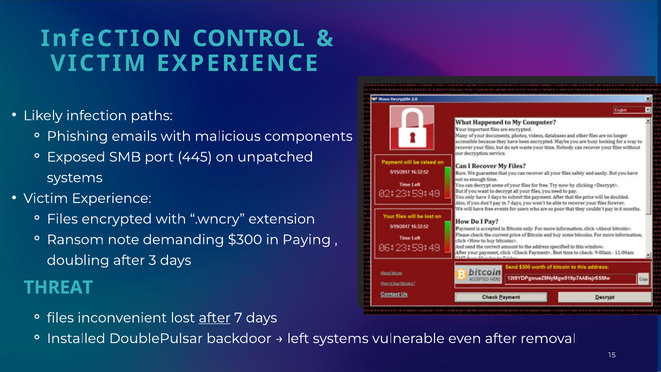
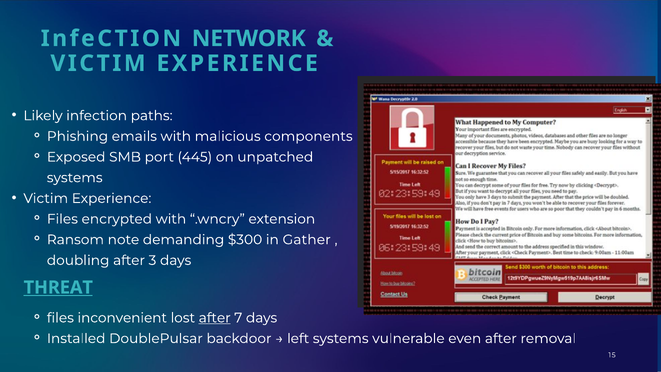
CONTROL: CONTROL -> NETWORK
Paying: Paying -> Gather
THREAT underline: none -> present
